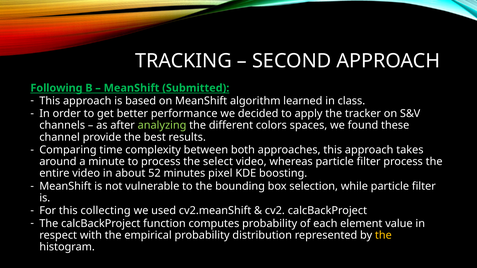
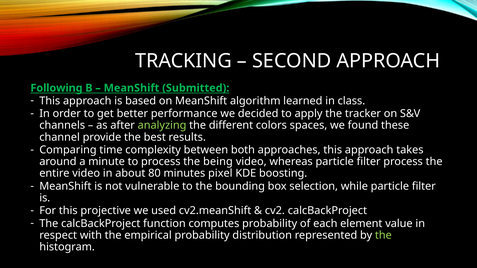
select: select -> being
52: 52 -> 80
collecting: collecting -> projective
the at (383, 235) colour: yellow -> light green
